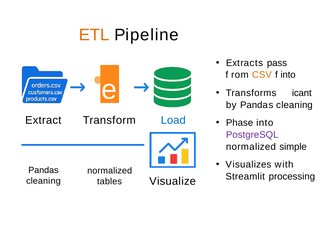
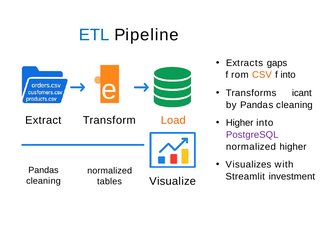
ETL colour: orange -> blue
pass: pass -> gaps
Load colour: blue -> orange
Phase at (240, 123): Phase -> Higher
normalized simple: simple -> higher
processing: processing -> investment
